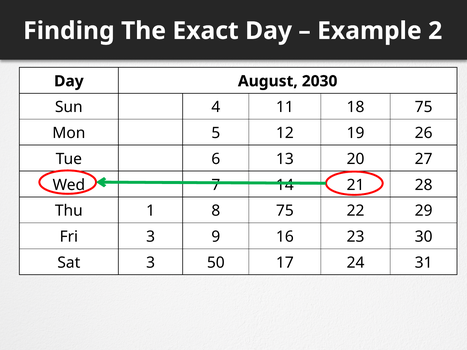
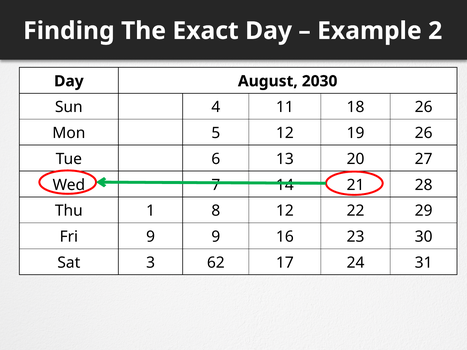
18 75: 75 -> 26
8 75: 75 -> 12
Fri 3: 3 -> 9
50: 50 -> 62
